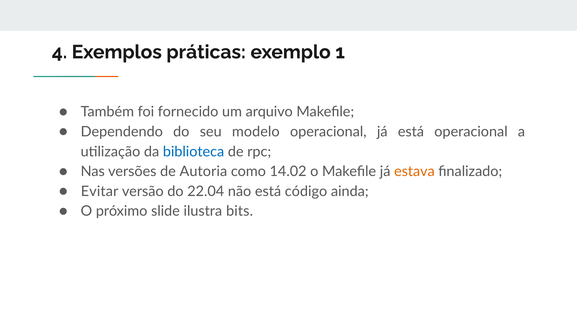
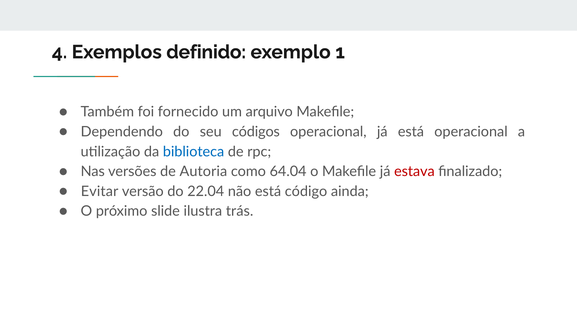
práticas: práticas -> definido
modelo: modelo -> códigos
14.02: 14.02 -> 64.04
estava colour: orange -> red
bits: bits -> trás
